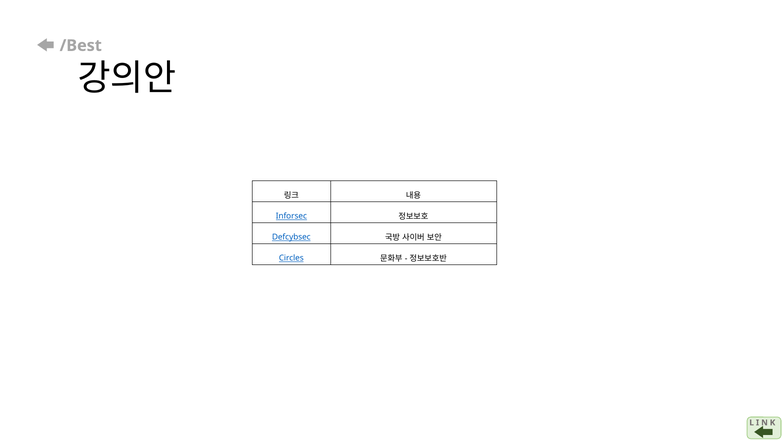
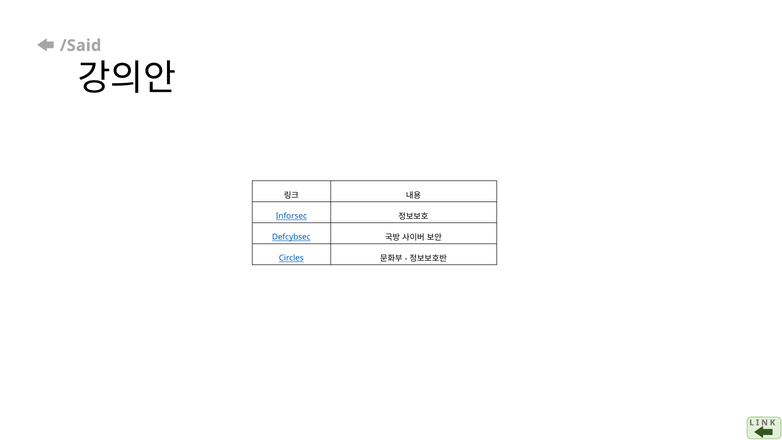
/Best: /Best -> /Said
